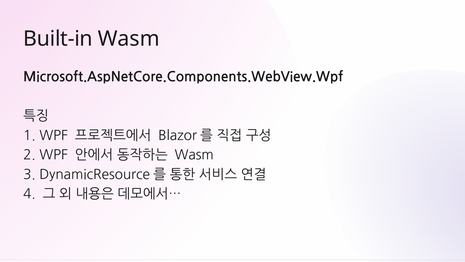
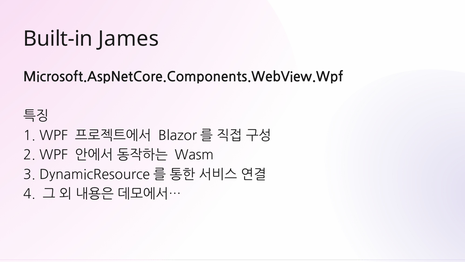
Built-in Wasm: Wasm -> James
